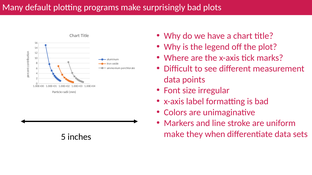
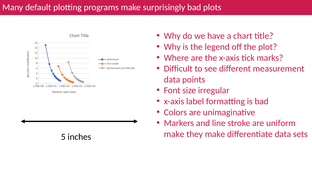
they when: when -> make
